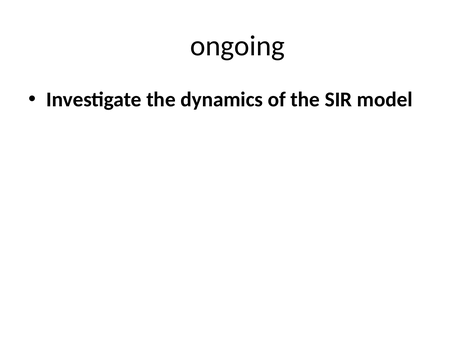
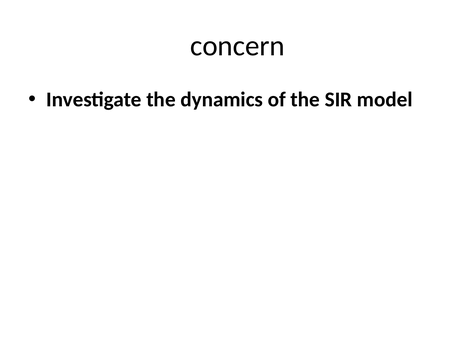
ongoing: ongoing -> concern
